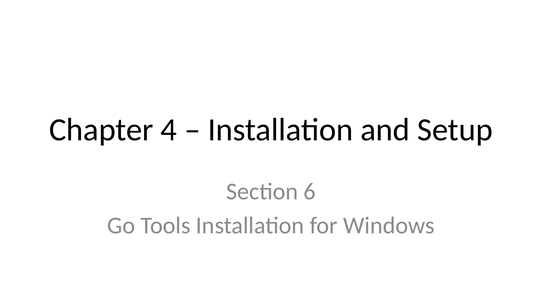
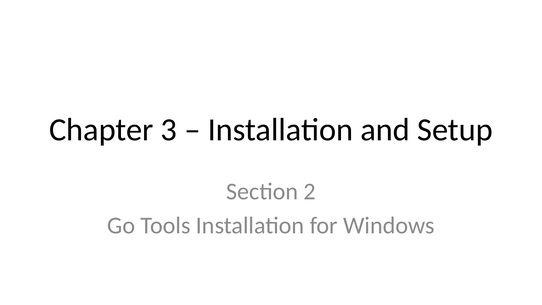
4: 4 -> 3
6: 6 -> 2
